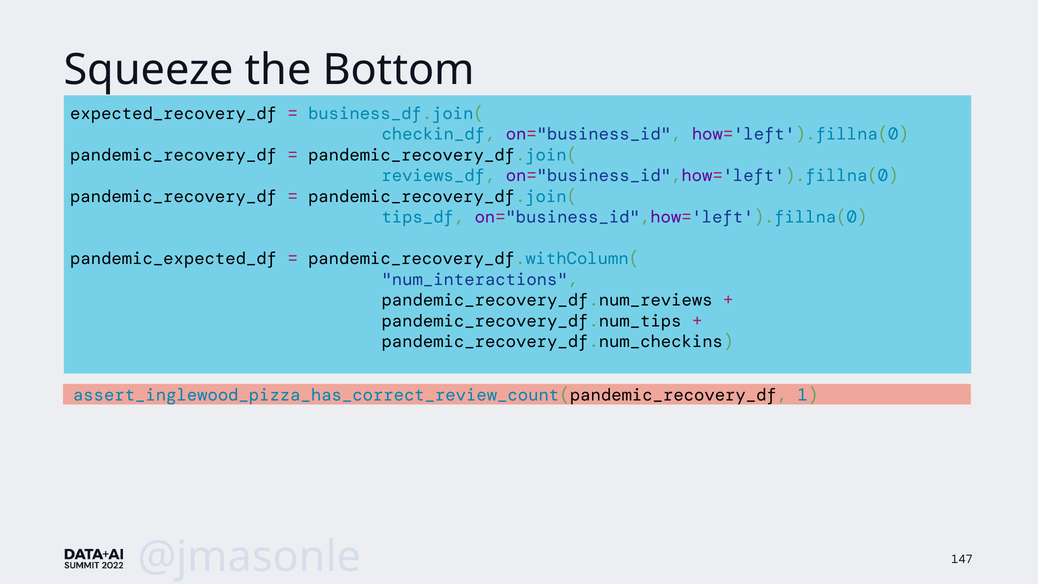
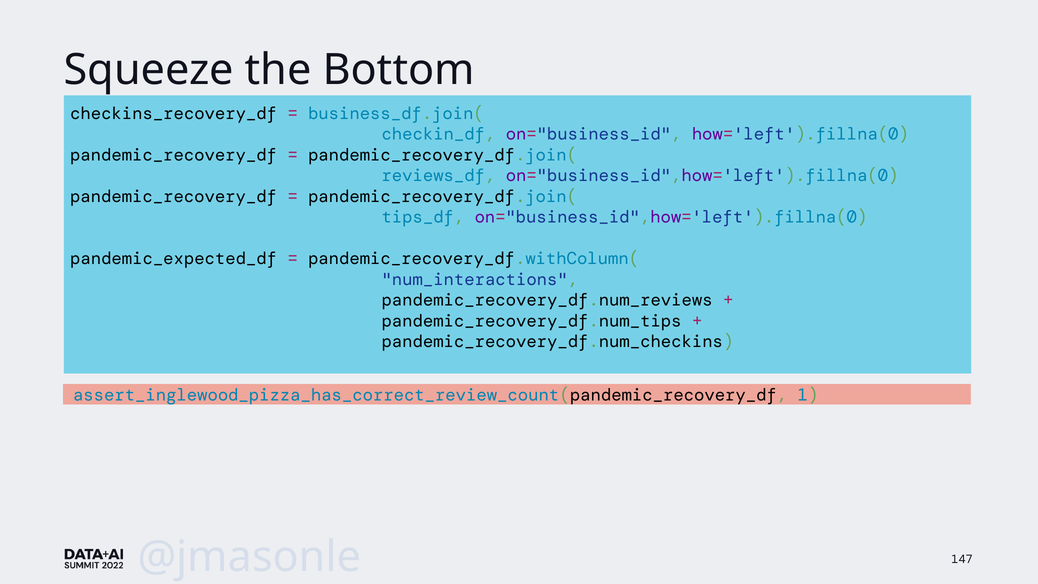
expected_recovery_df: expected_recovery_df -> checkins_recovery_df
